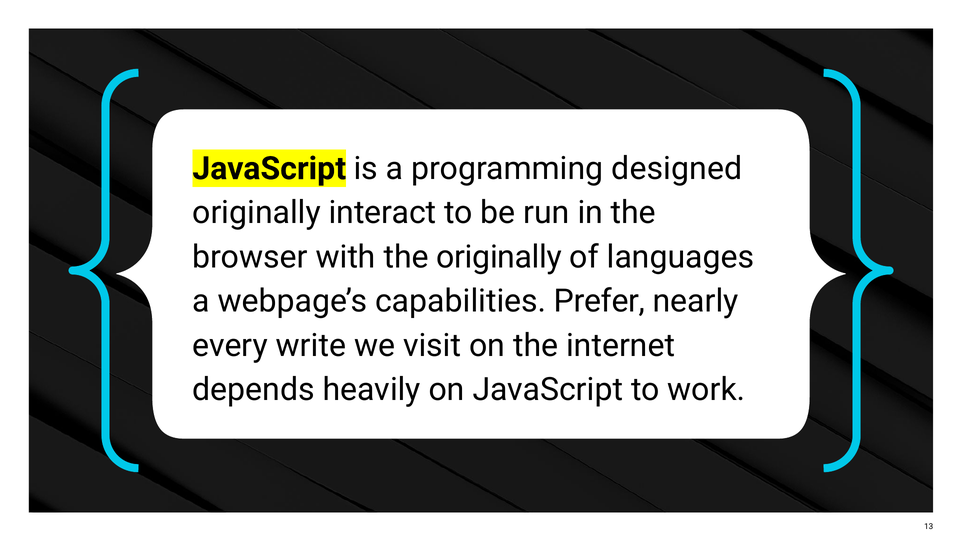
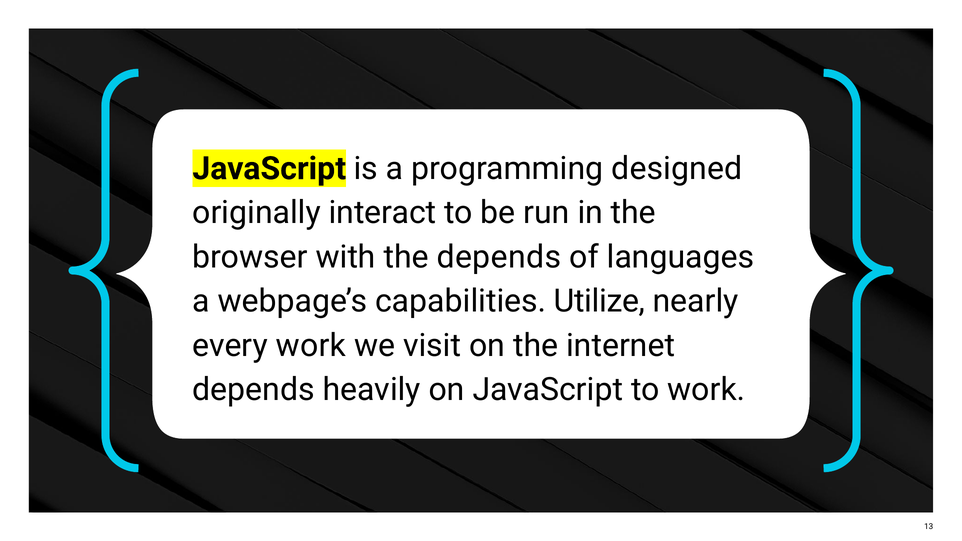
the originally: originally -> depends
Prefer: Prefer -> Utilize
every write: write -> work
